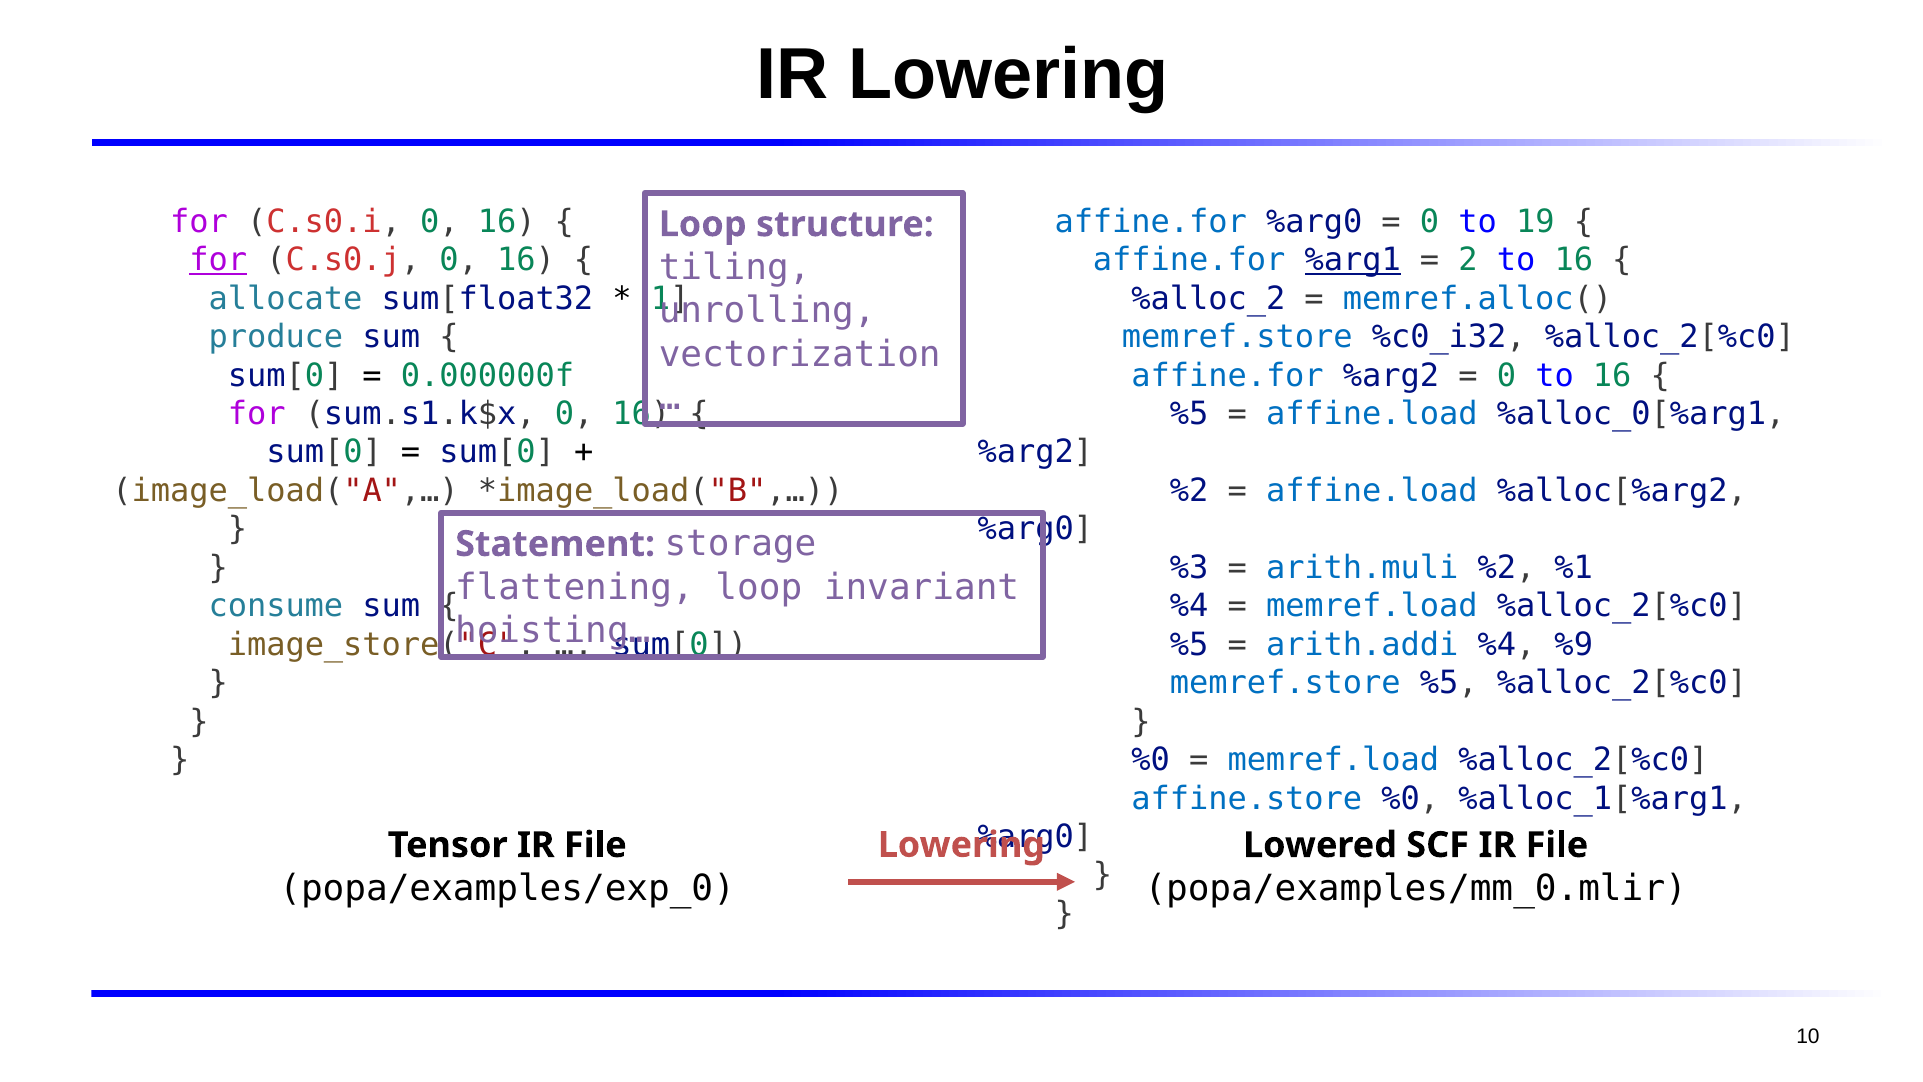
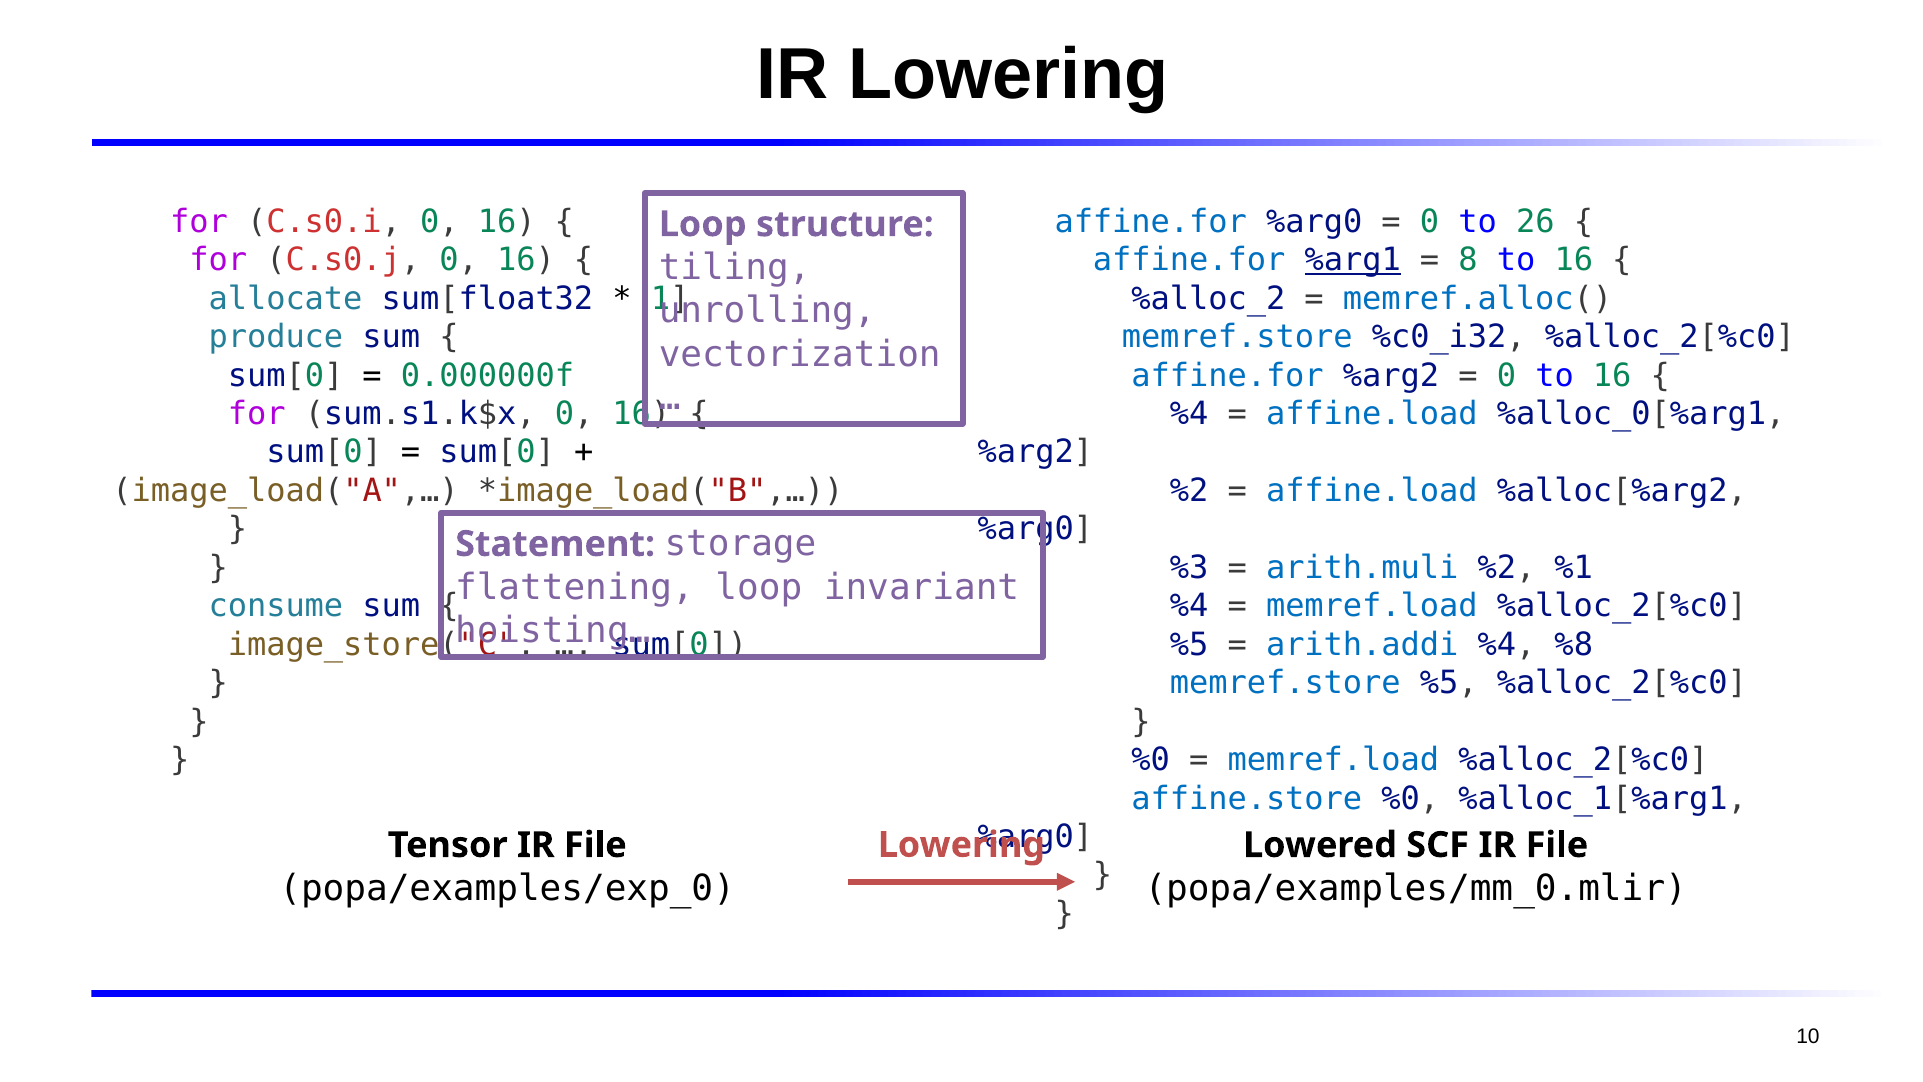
19: 19 -> 26
for at (218, 260) underline: present -> none
2: 2 -> 8
%5 at (1189, 414): %5 -> %4
%9: %9 -> %8
